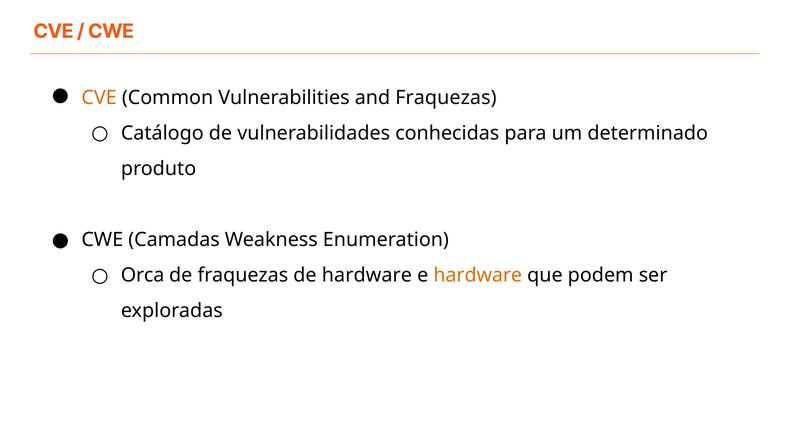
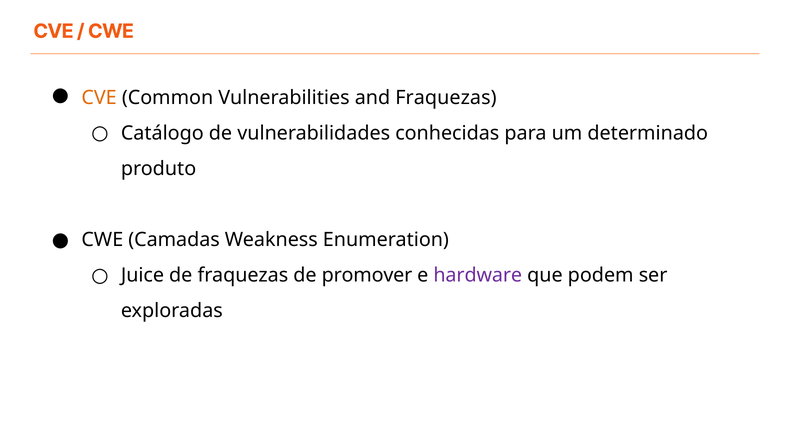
Orca: Orca -> Juice
de hardware: hardware -> promover
hardware at (478, 276) colour: orange -> purple
